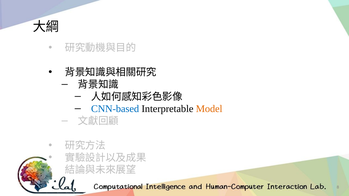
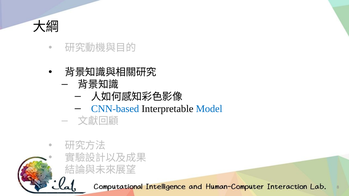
Model colour: orange -> blue
